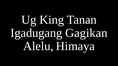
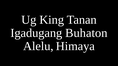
Gagikan: Gagikan -> Buhaton
